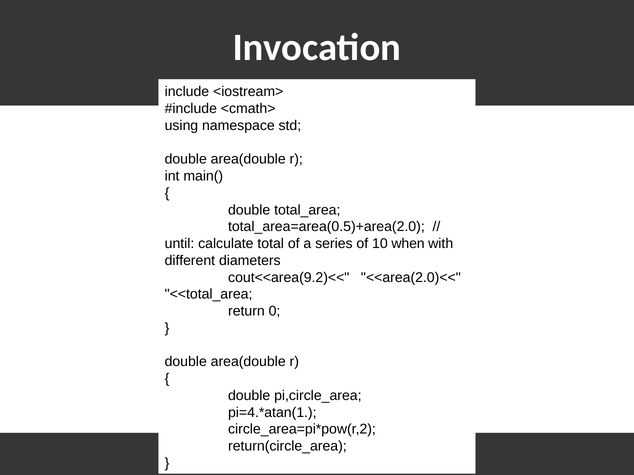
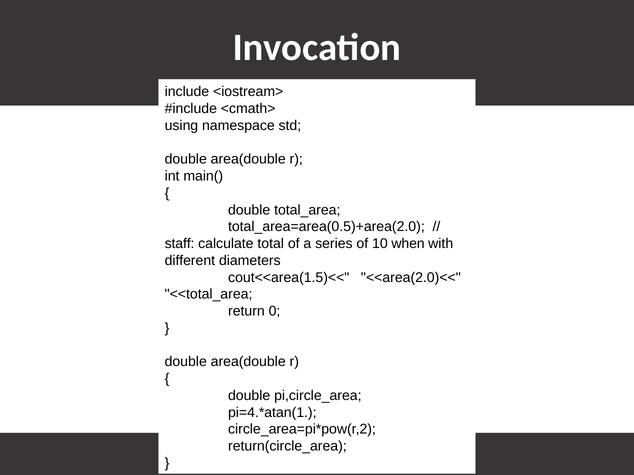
until: until -> staff
cout<<area(9.2)<<: cout<<area(9.2)<< -> cout<<area(1.5)<<
